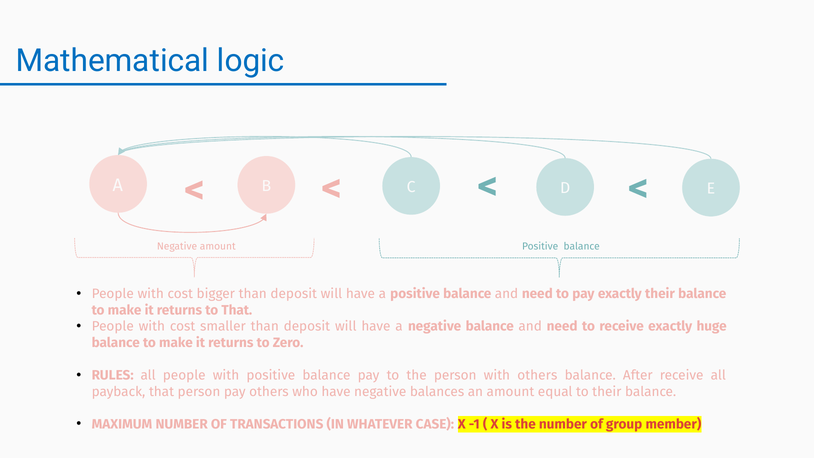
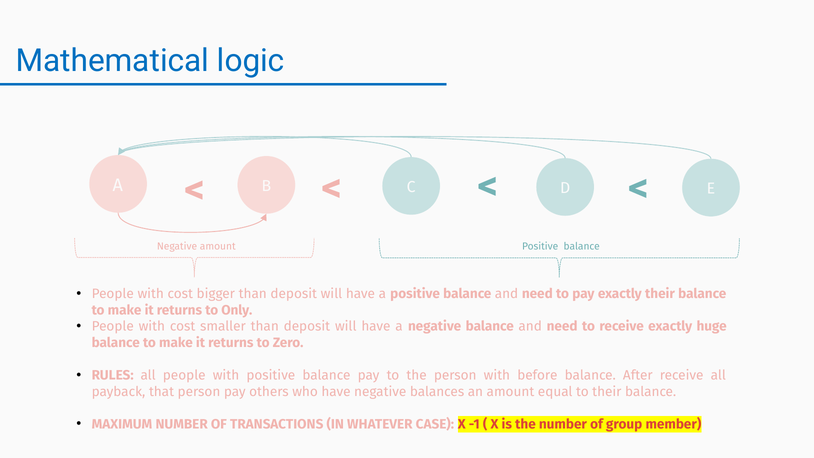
to That: That -> Only
with others: others -> before
